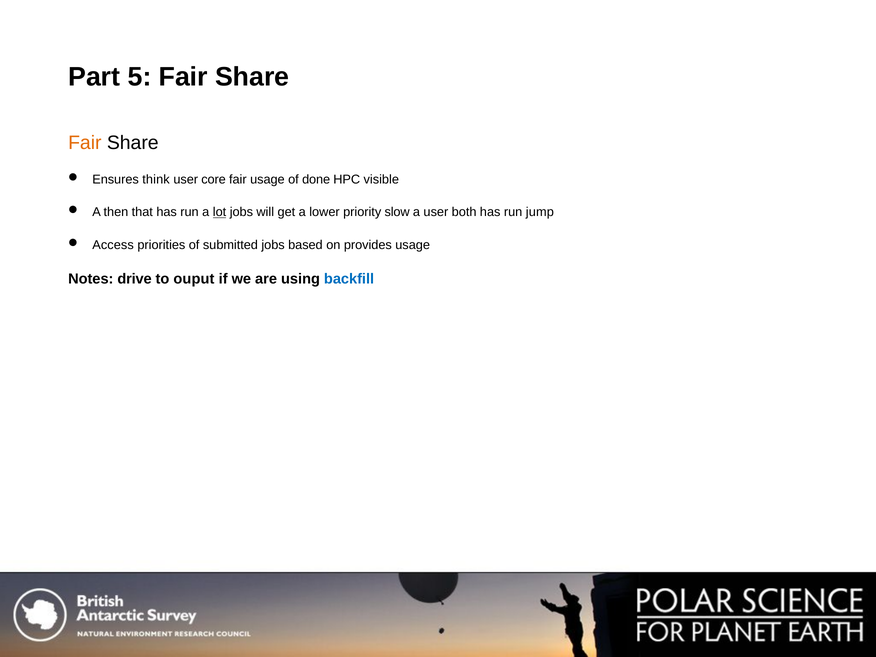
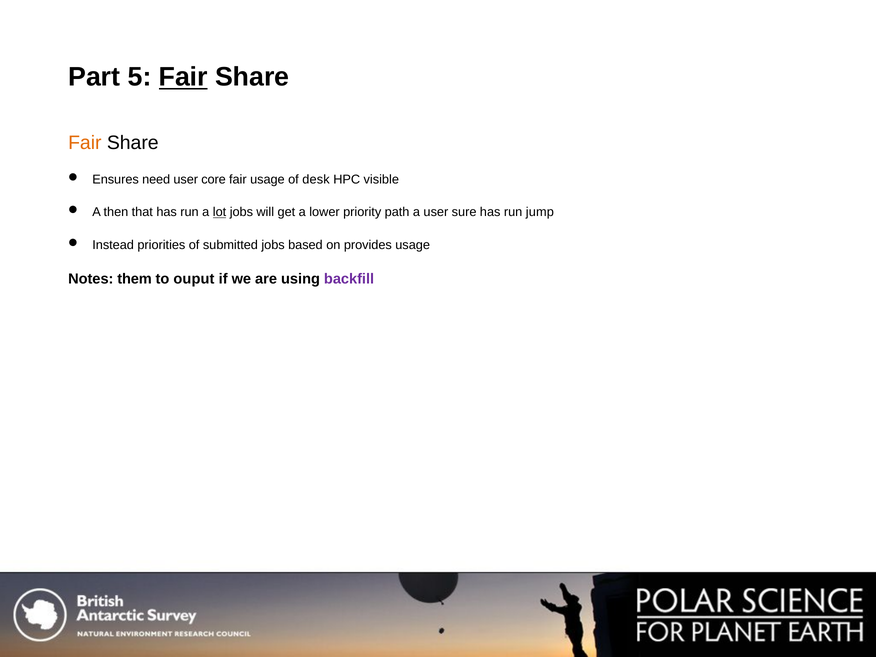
Fair at (183, 77) underline: none -> present
think: think -> need
done: done -> desk
slow: slow -> path
both: both -> sure
Access: Access -> Instead
drive: drive -> them
backfill colour: blue -> purple
